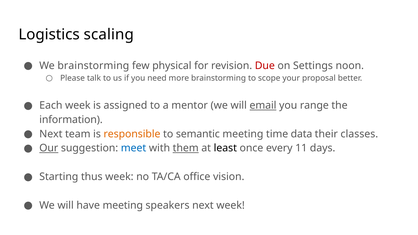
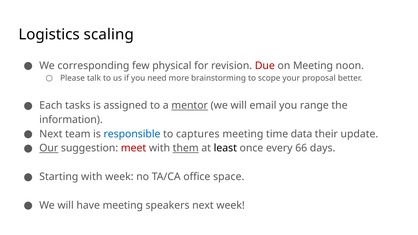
We brainstorming: brainstorming -> corresponding
on Settings: Settings -> Meeting
Each week: week -> tasks
mentor underline: none -> present
email underline: present -> none
responsible colour: orange -> blue
semantic: semantic -> captures
classes: classes -> update
meet colour: blue -> red
11: 11 -> 66
Starting thus: thus -> with
vision: vision -> space
